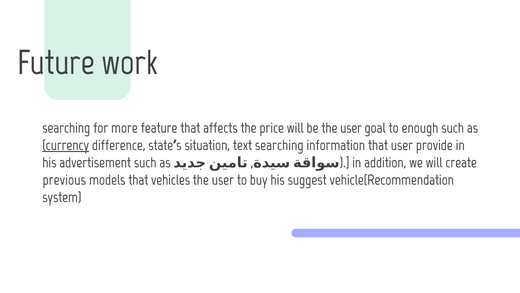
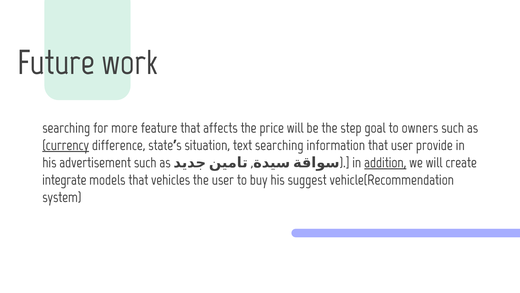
be the user: user -> step
enough: enough -> owners
addition underline: none -> present
previous: previous -> integrate
